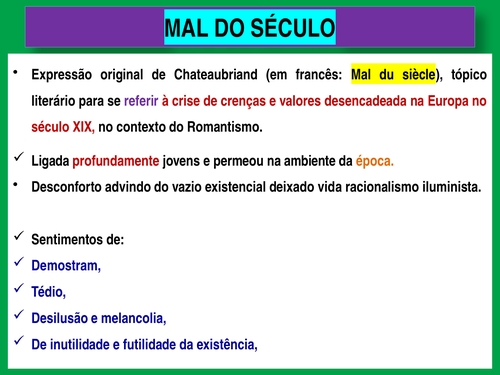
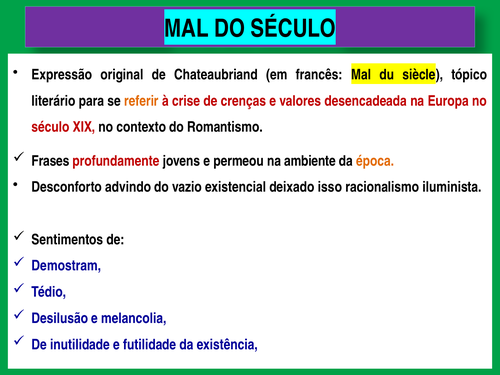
referir colour: purple -> orange
Ligada: Ligada -> Frases
vida: vida -> isso
